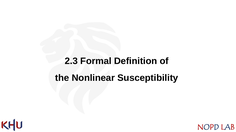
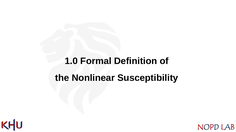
2.3: 2.3 -> 1.0
